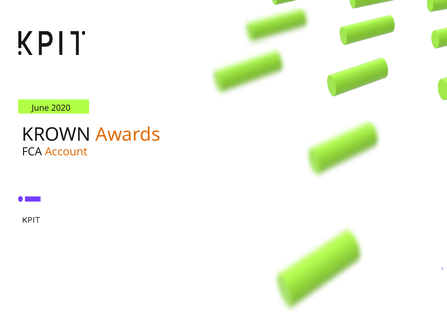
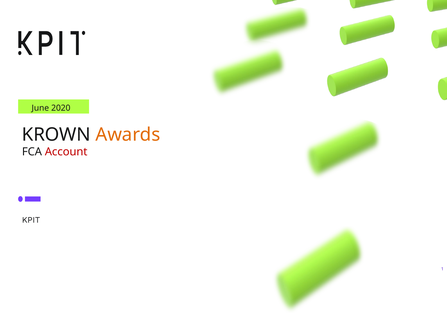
Account colour: orange -> red
